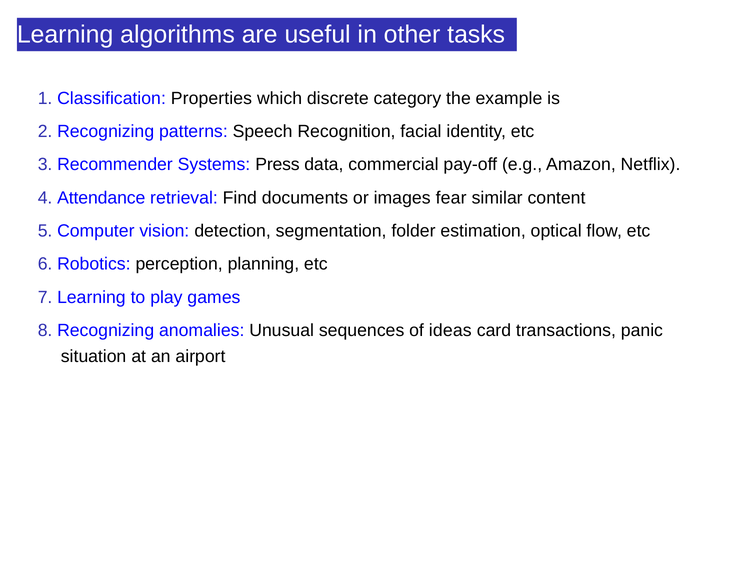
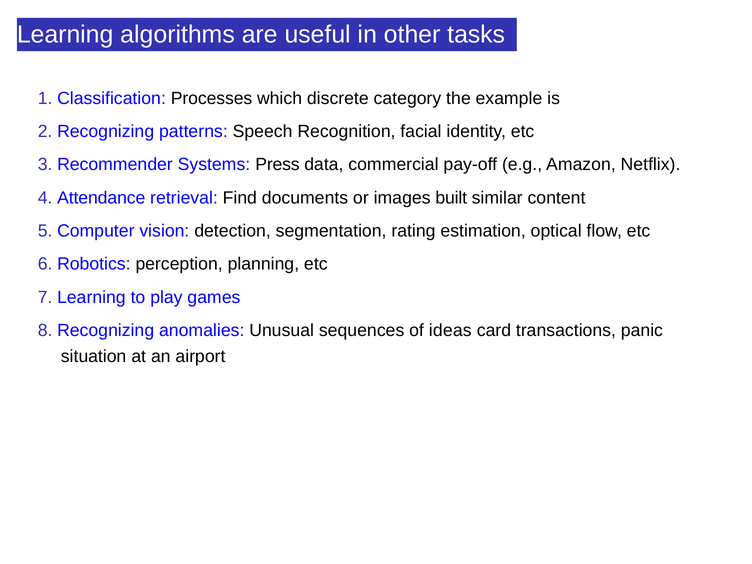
Properties: Properties -> Processes
fear: fear -> built
folder: folder -> rating
